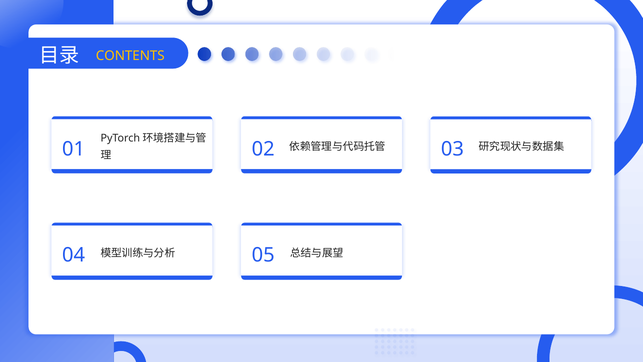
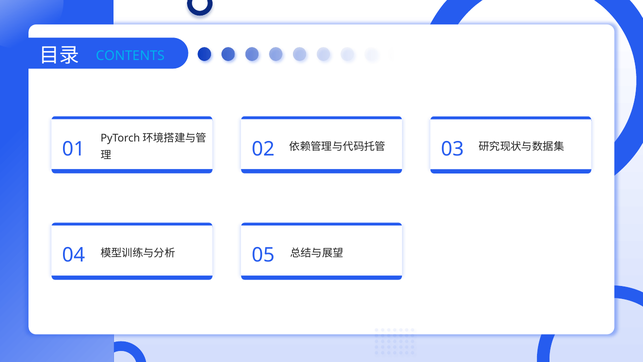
CONTENTS colour: yellow -> light blue
